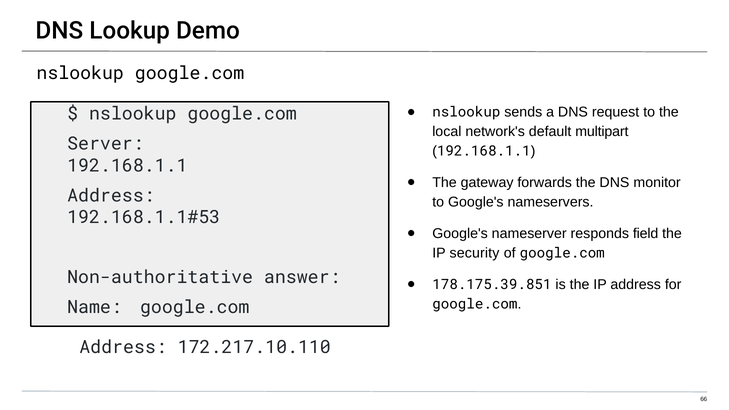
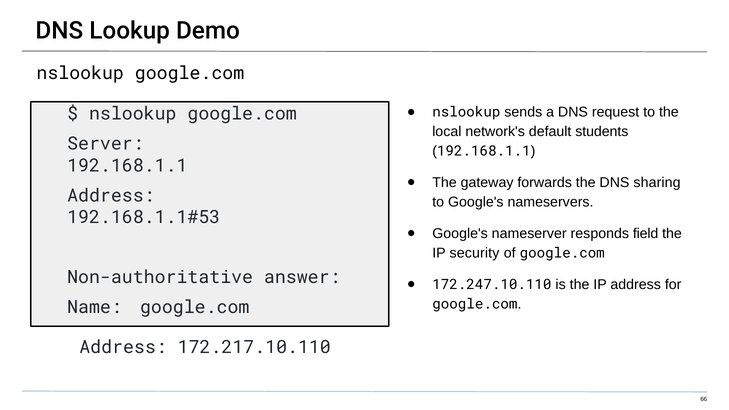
multipart: multipart -> students
monitor: monitor -> sharing
178.175.39.851: 178.175.39.851 -> 172.247.10.110
